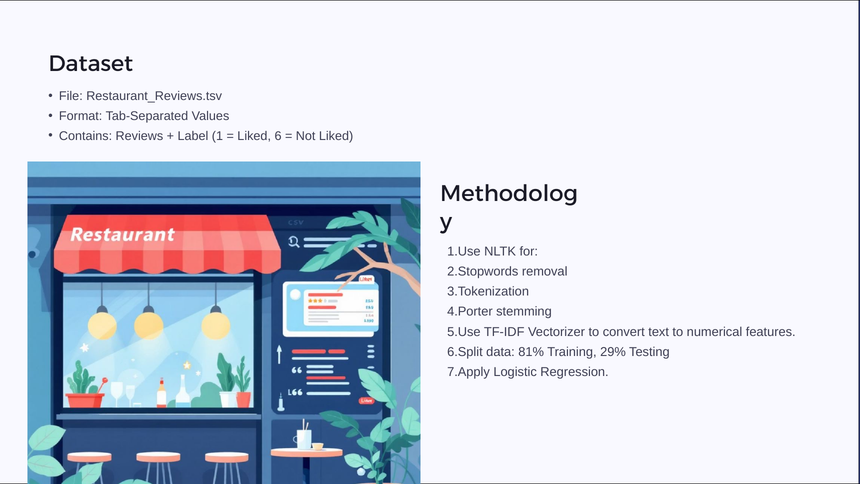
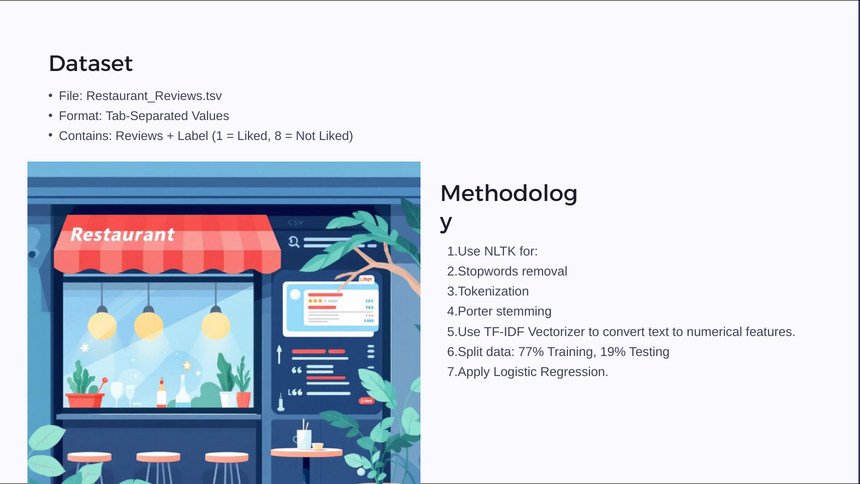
6: 6 -> 8
81%: 81% -> 77%
29%: 29% -> 19%
